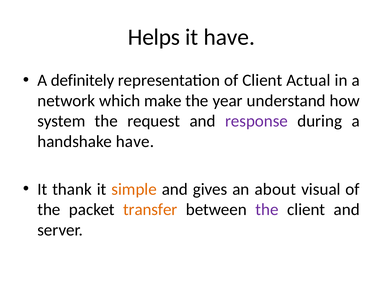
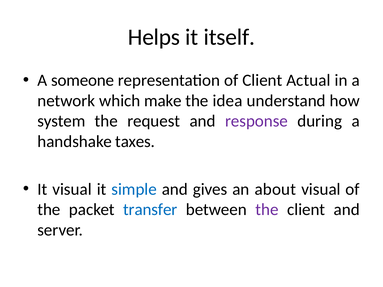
it have: have -> itself
definitely: definitely -> someone
year: year -> idea
handshake have: have -> taxes
It thank: thank -> visual
simple colour: orange -> blue
transfer colour: orange -> blue
